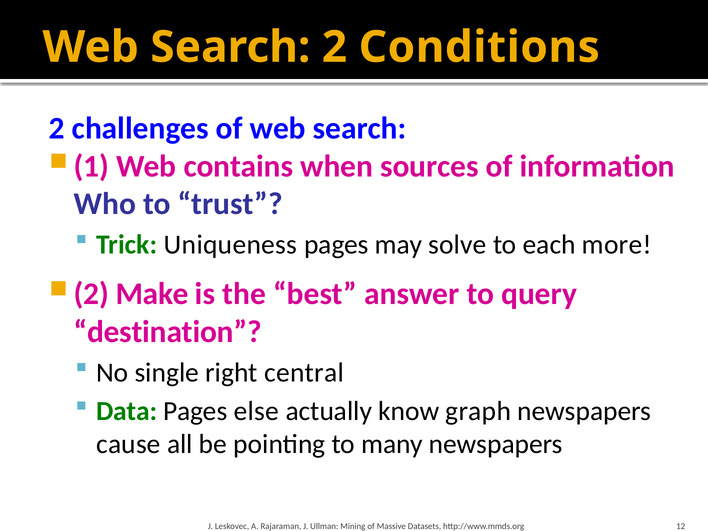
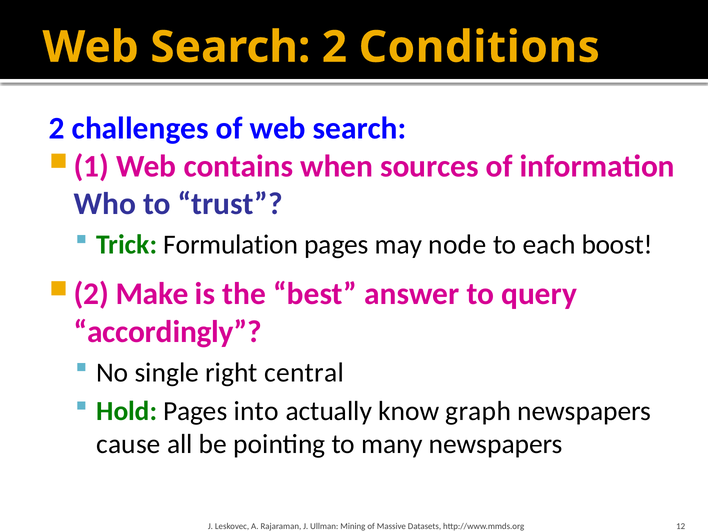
Uniqueness: Uniqueness -> Formulation
solve: solve -> node
more: more -> boost
destination: destination -> accordingly
Data: Data -> Hold
else: else -> into
